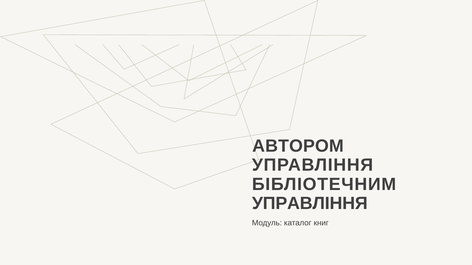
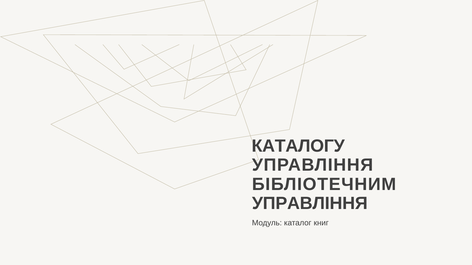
АВТОРОМ: АВТОРОМ -> КАТАЛОГУ
